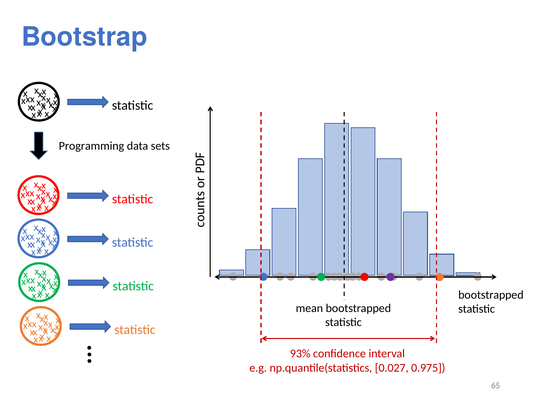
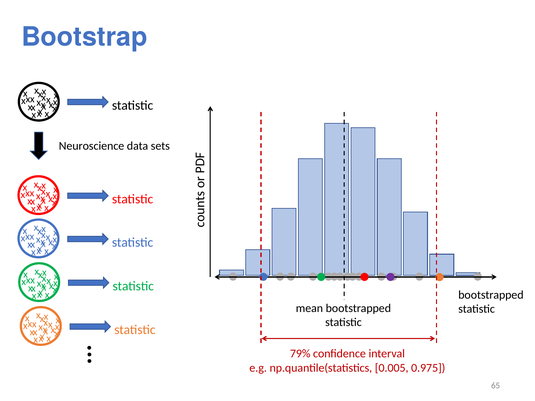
Programming: Programming -> Neuroscience
93%: 93% -> 79%
0.027: 0.027 -> 0.005
